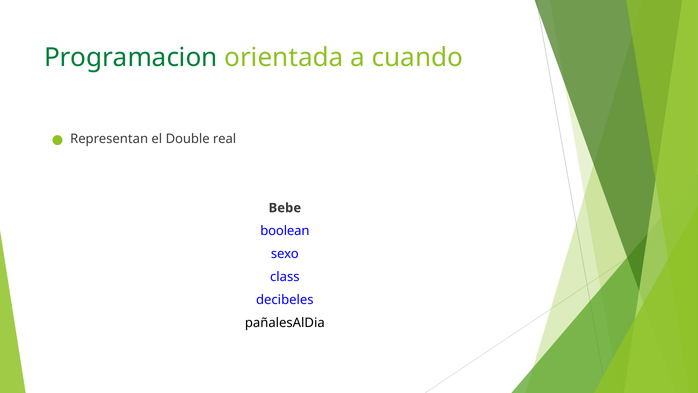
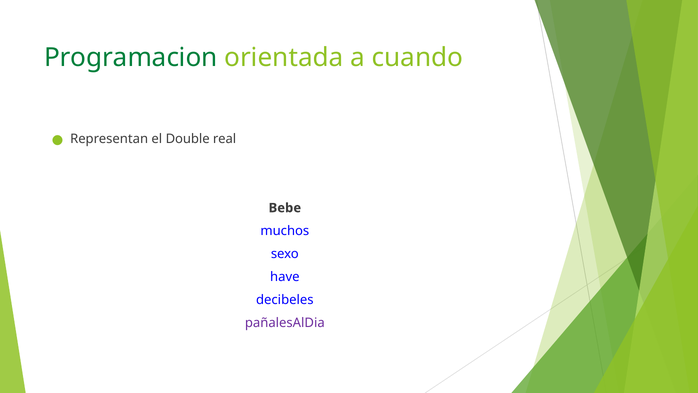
boolean: boolean -> muchos
class: class -> have
pañalesAlDia colour: black -> purple
